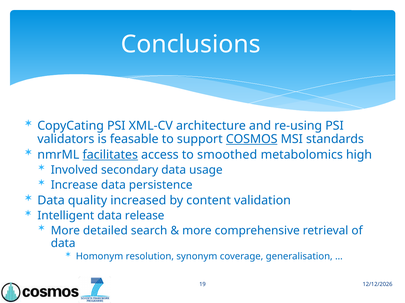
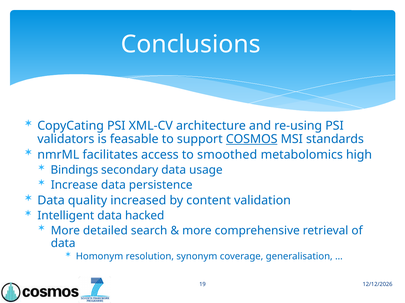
facilitates underline: present -> none
Involved: Involved -> Bindings
release: release -> hacked
